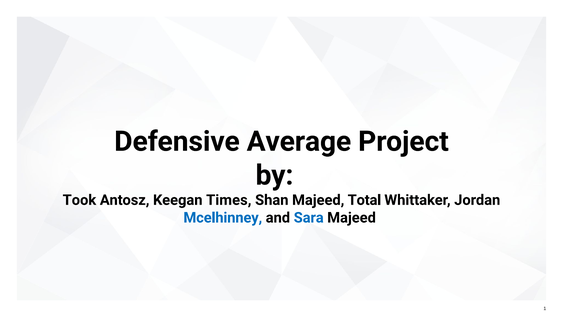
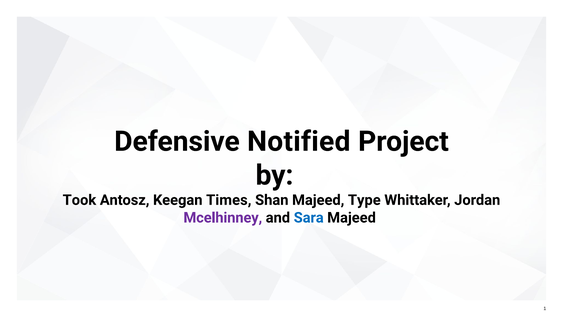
Average: Average -> Notified
Total: Total -> Type
Mcelhinney colour: blue -> purple
